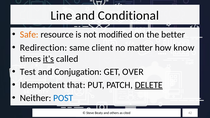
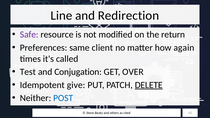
Conditional: Conditional -> Redirection
Safe colour: orange -> purple
better: better -> return
Redirection: Redirection -> Preferences
know: know -> again
it's underline: present -> none
that: that -> give
